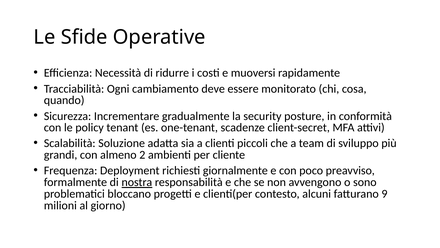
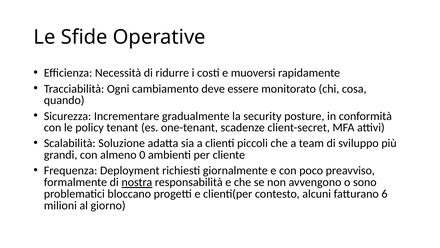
2: 2 -> 0
9: 9 -> 6
